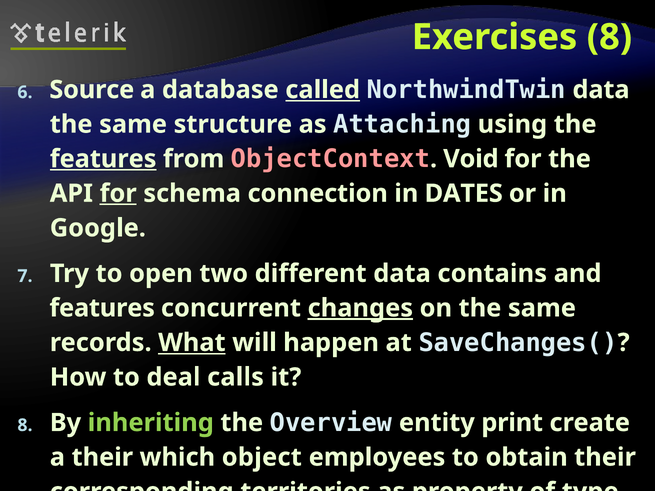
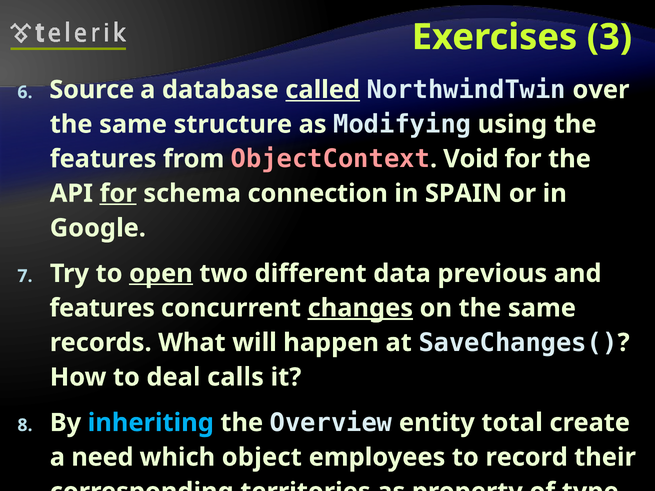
Exercises 8: 8 -> 3
NorthwindTwin data: data -> over
Attaching: Attaching -> Modifying
features at (103, 159) underline: present -> none
DATES: DATES -> SPAIN
open underline: none -> present
contains: contains -> previous
What underline: present -> none
inheriting colour: light green -> light blue
print: print -> total
a their: their -> need
obtain: obtain -> record
